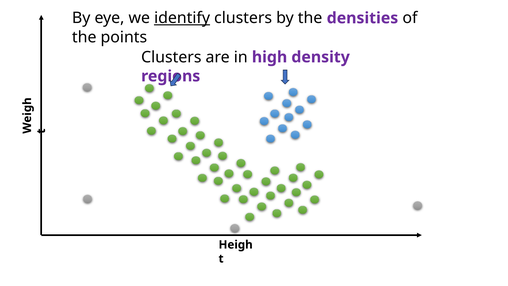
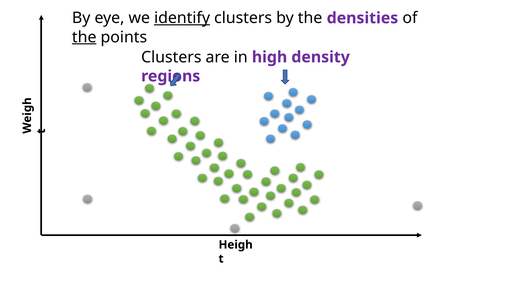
the at (84, 37) underline: none -> present
